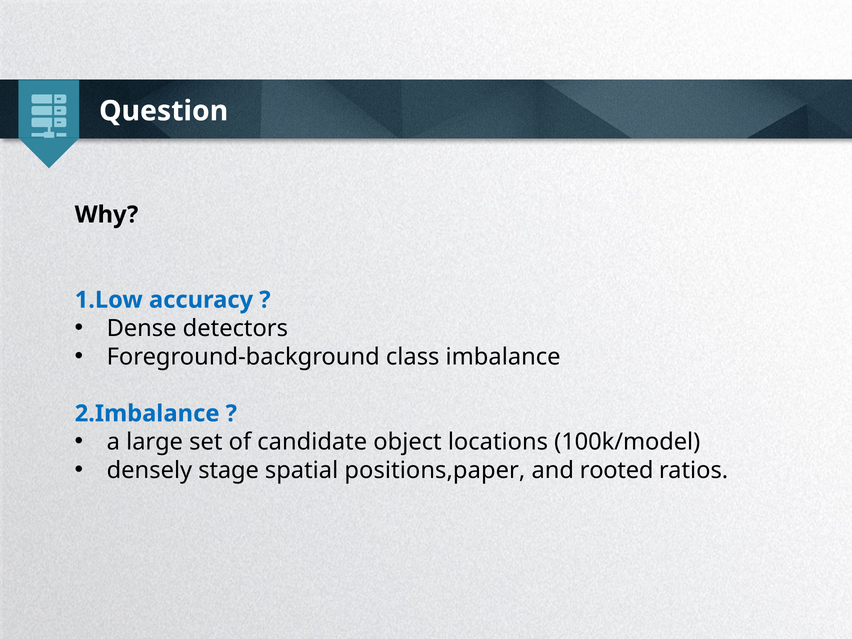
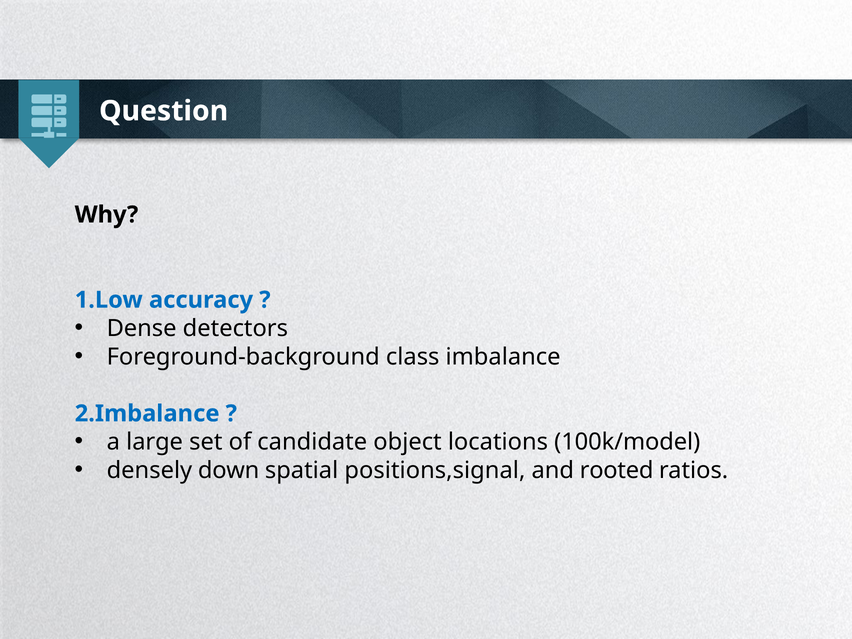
stage: stage -> down
positions,paper: positions,paper -> positions,signal
